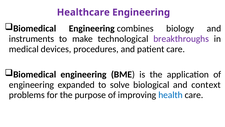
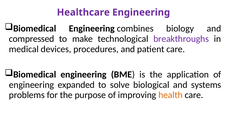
instruments: instruments -> compressed
context: context -> systems
health colour: blue -> orange
